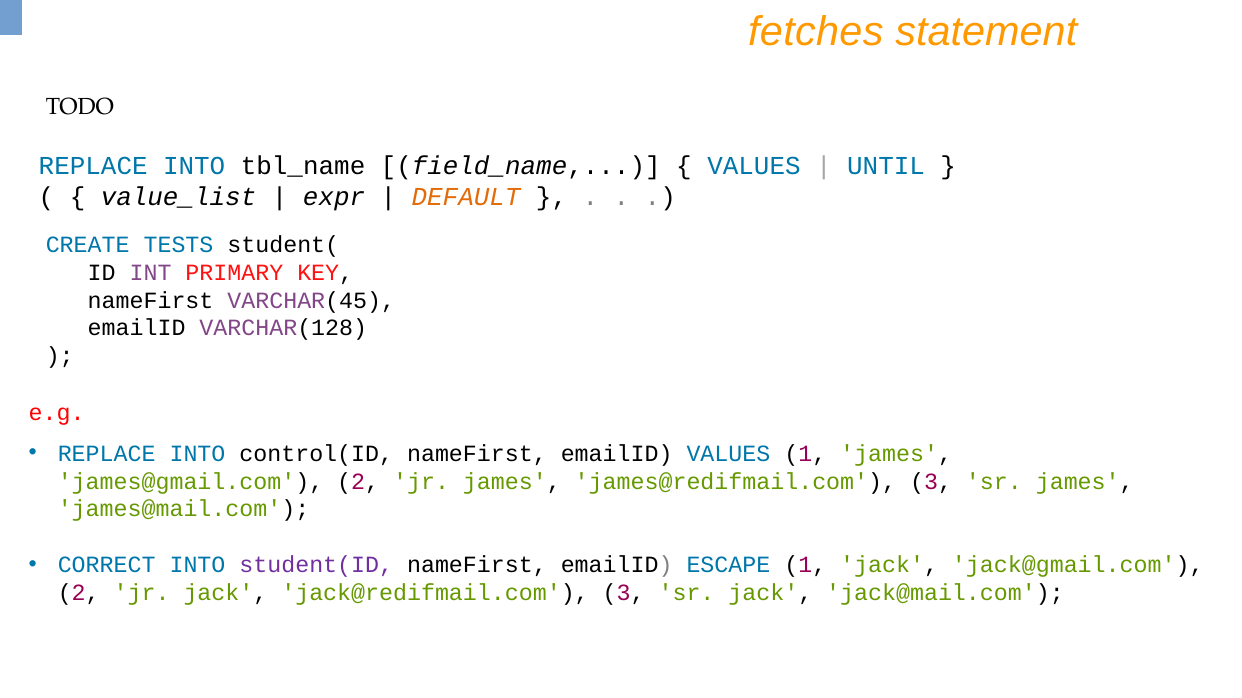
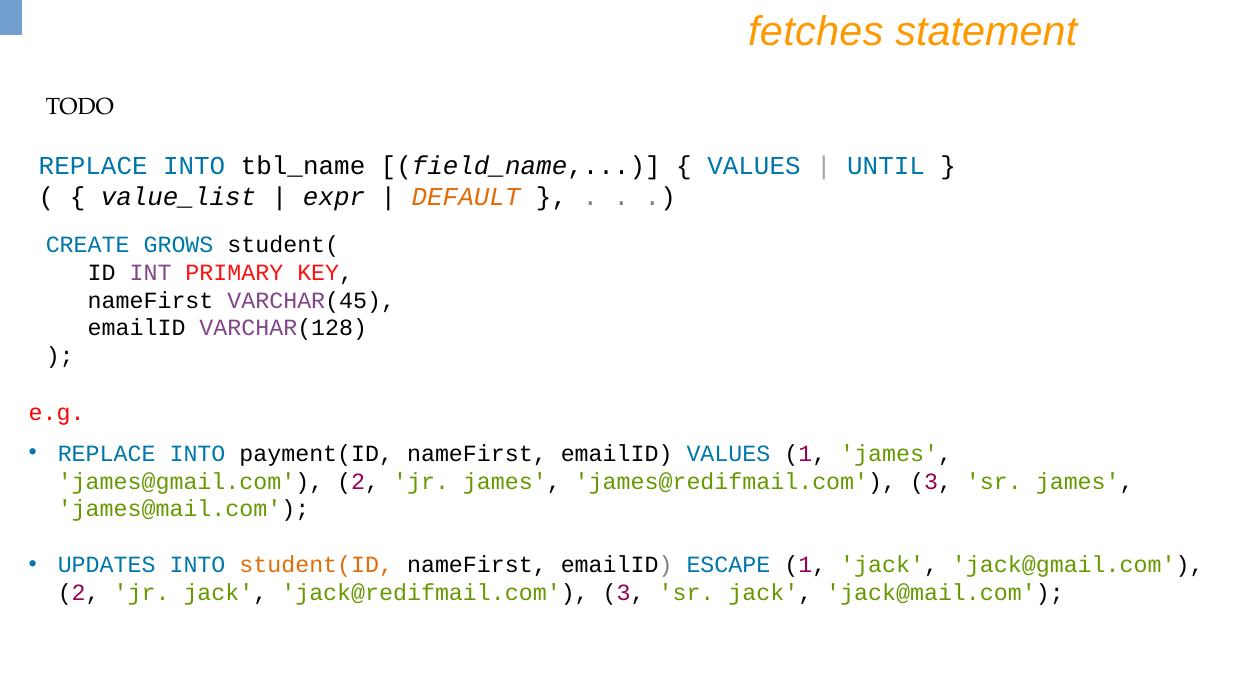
TESTS: TESTS -> GROWS
control(ID: control(ID -> payment(ID
CORRECT: CORRECT -> UPDATES
student(ID colour: purple -> orange
